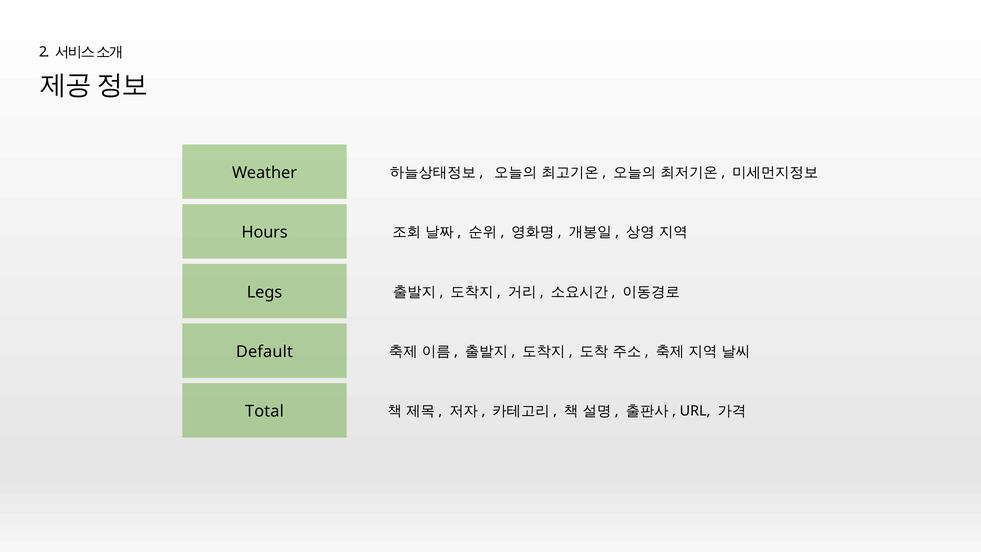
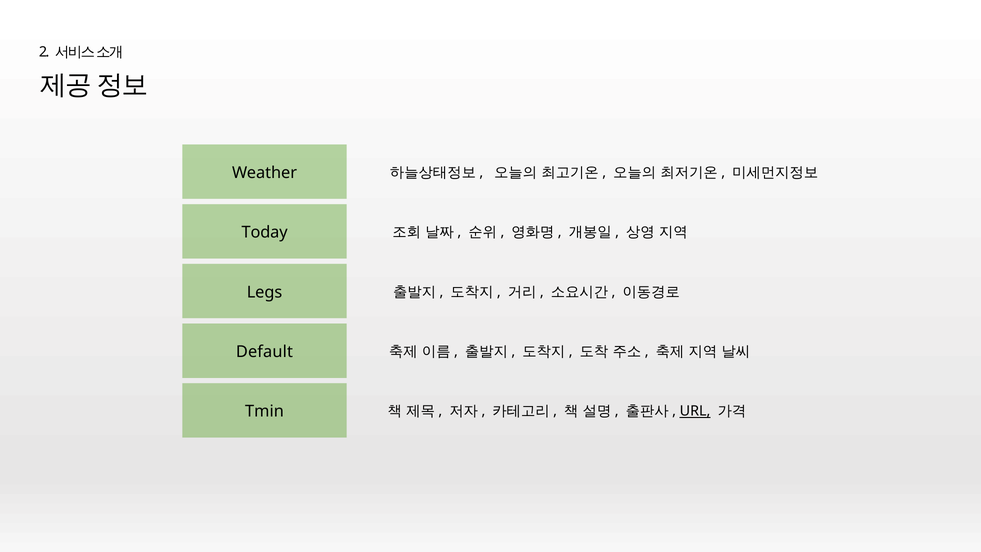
Hours: Hours -> Today
Total: Total -> Tmin
URL underline: none -> present
